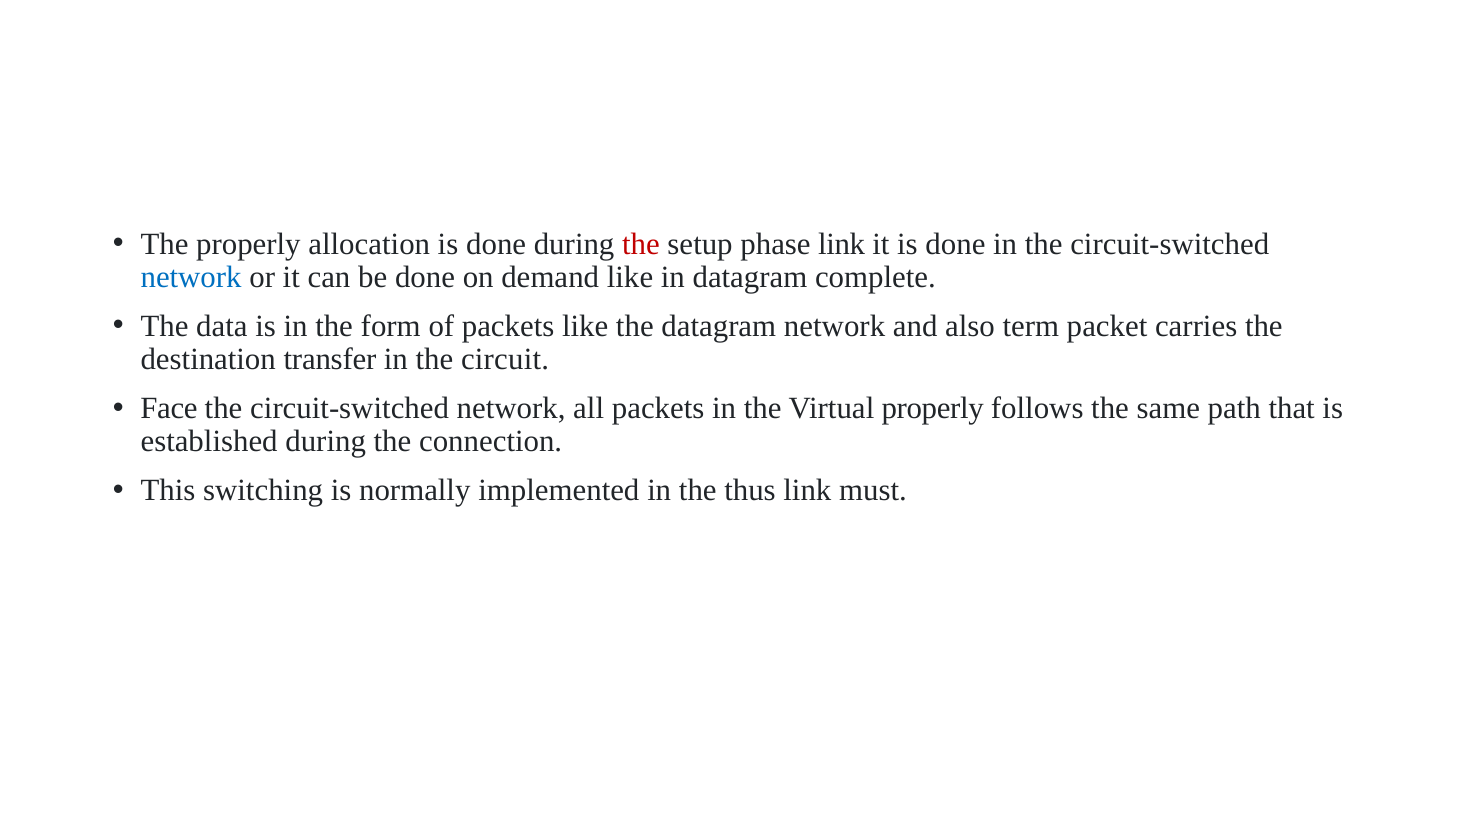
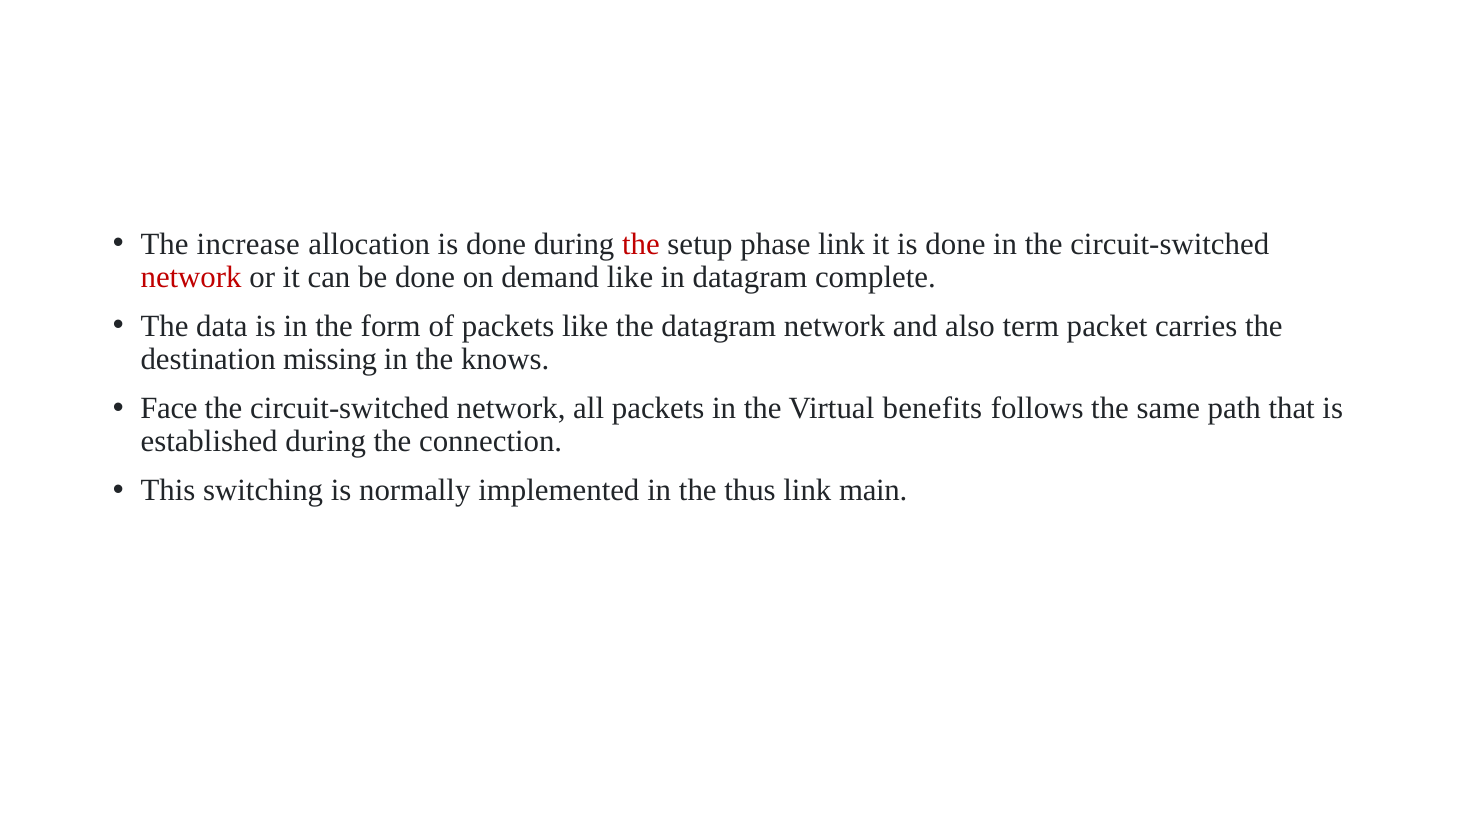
The properly: properly -> increase
network at (191, 277) colour: blue -> red
transfer: transfer -> missing
circuit: circuit -> knows
Virtual properly: properly -> benefits
must: must -> main
